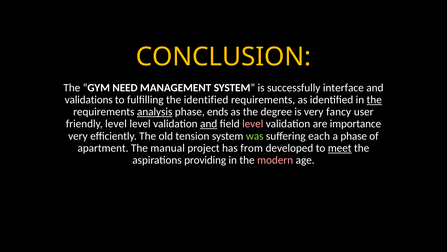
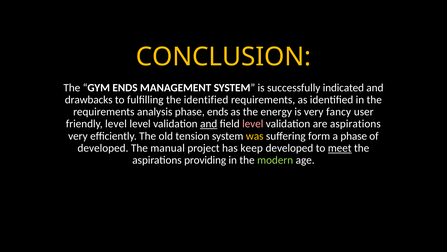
GYM NEED: NEED -> ENDS
interface: interface -> indicated
validations: validations -> drawbacks
the at (374, 100) underline: present -> none
analysis underline: present -> none
degree: degree -> energy
are importance: importance -> aspirations
was colour: light green -> yellow
each: each -> form
apartment at (103, 148): apartment -> developed
from: from -> keep
modern colour: pink -> light green
